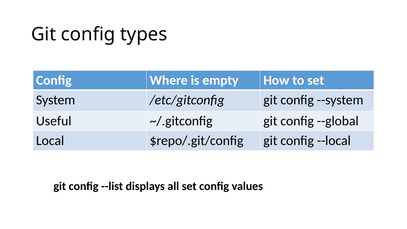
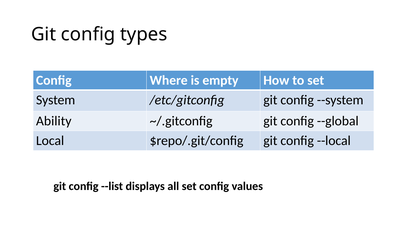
Useful: Useful -> Ability
